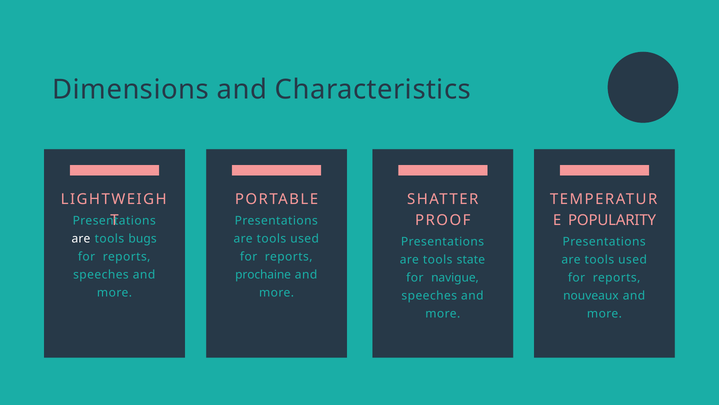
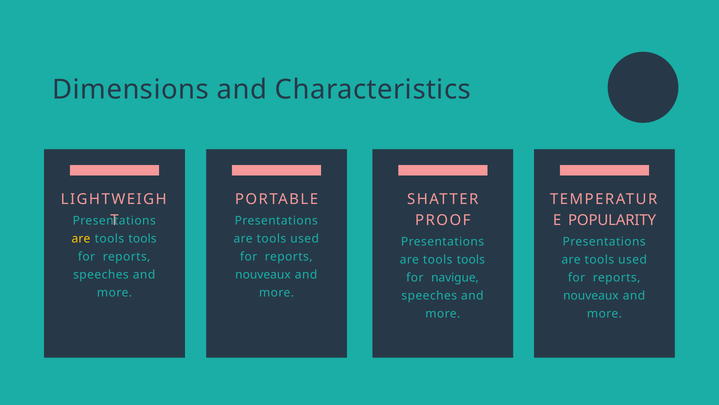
are at (81, 238) colour: white -> yellow
bugs at (143, 238): bugs -> tools
state at (471, 259): state -> tools
prochaine at (263, 274): prochaine -> nouveaux
